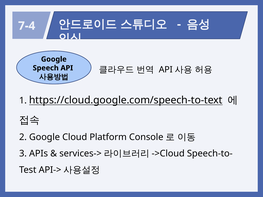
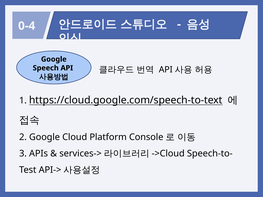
7-4: 7-4 -> 0-4
